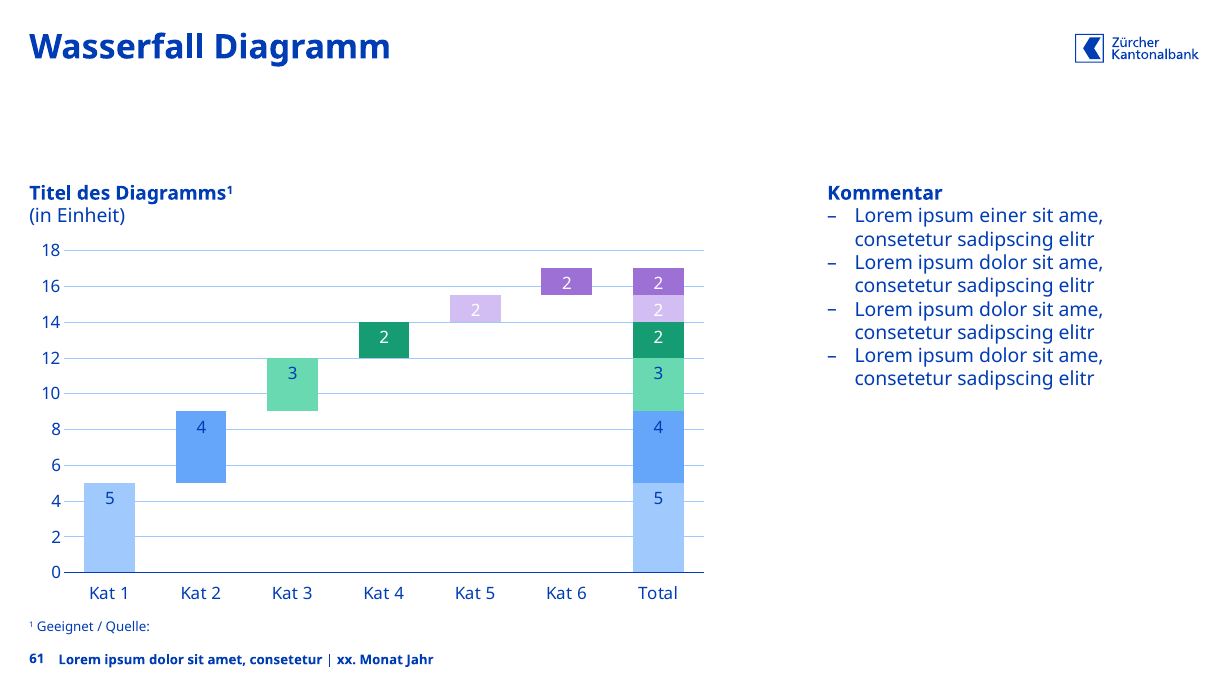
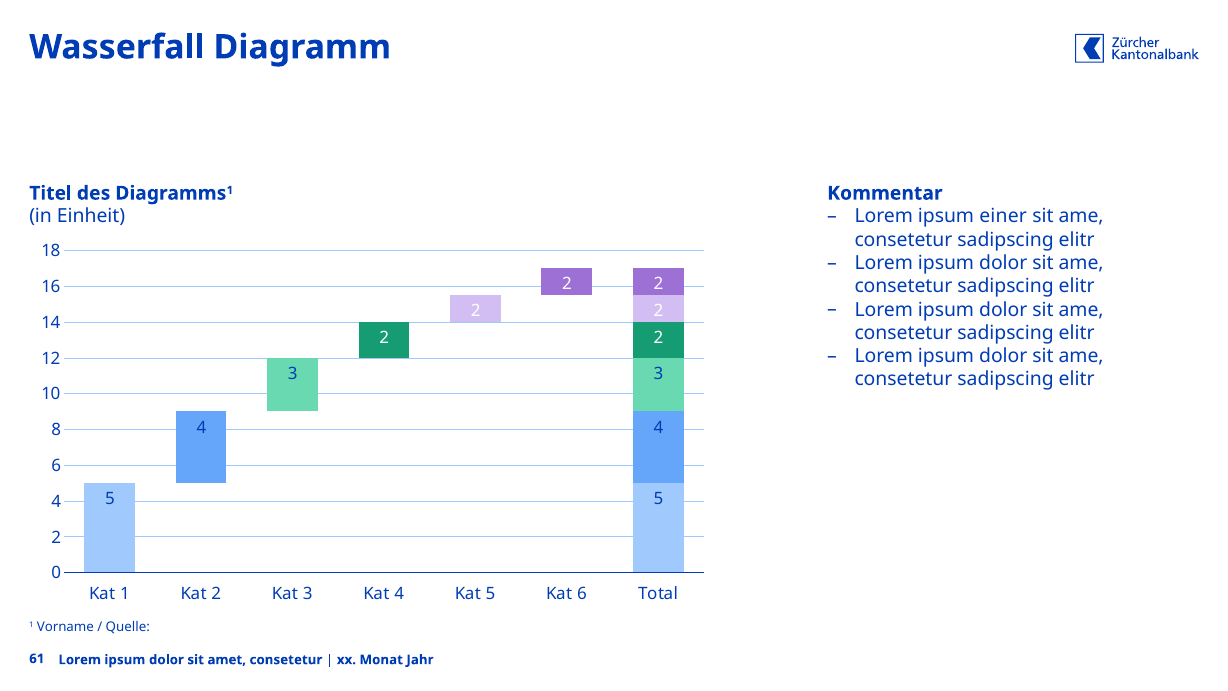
Geeignet: Geeignet -> Vorname
